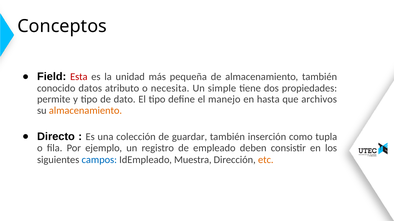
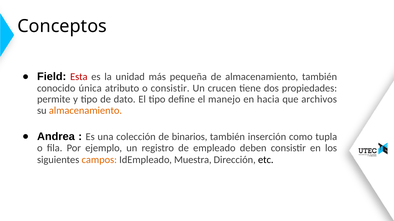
datos: datos -> única
o necesita: necesita -> consistir
simple: simple -> crucen
hasta: hasta -> hacia
Directo: Directo -> Andrea
guardar: guardar -> binarios
campos colour: blue -> orange
etc colour: orange -> black
